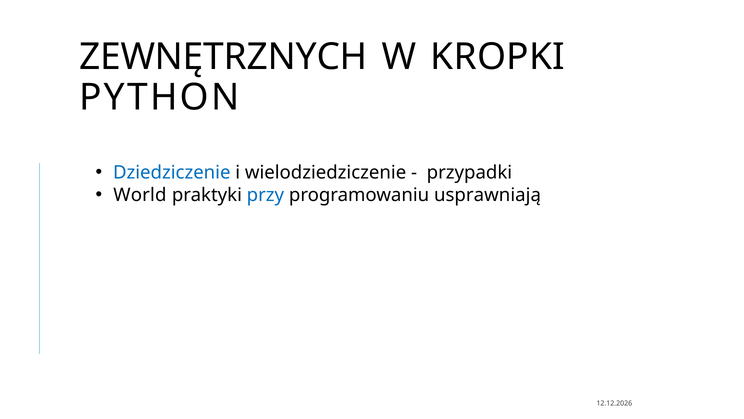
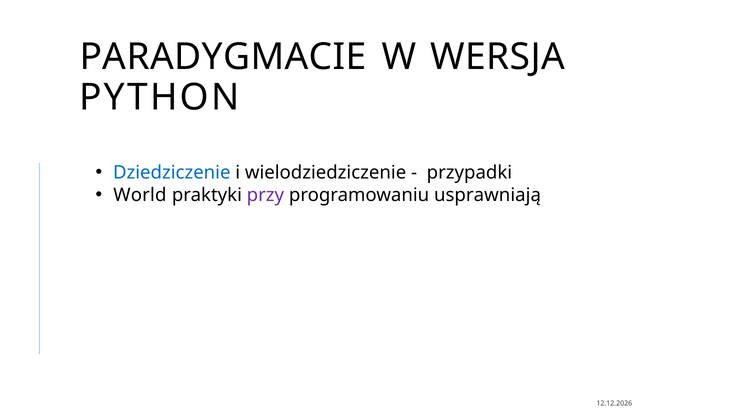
ZEWNĘTRZNYCH: ZEWNĘTRZNYCH -> PARADYGMACIE
KROPKI: KROPKI -> WERSJA
przy colour: blue -> purple
